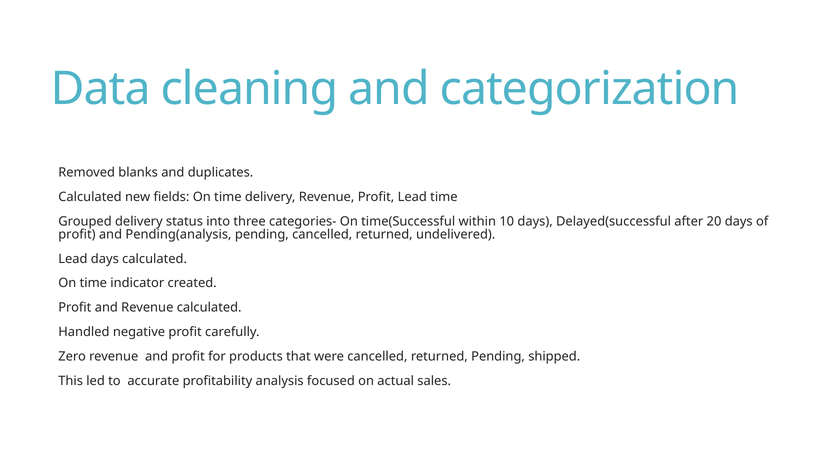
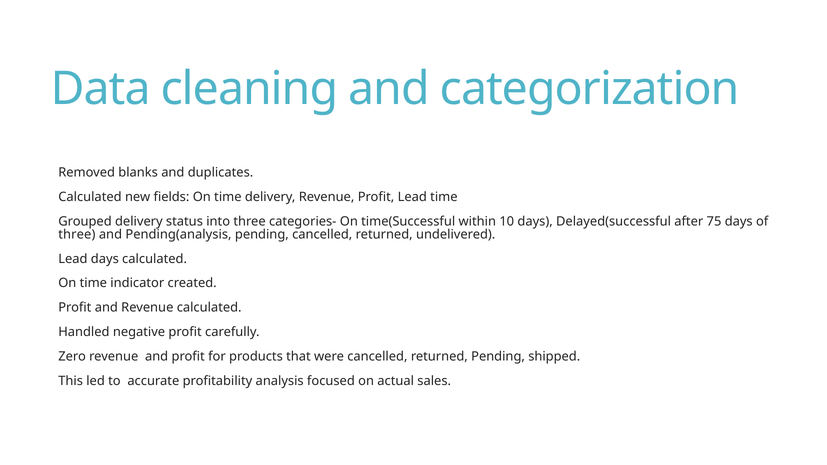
20: 20 -> 75
profit at (77, 235): profit -> three
